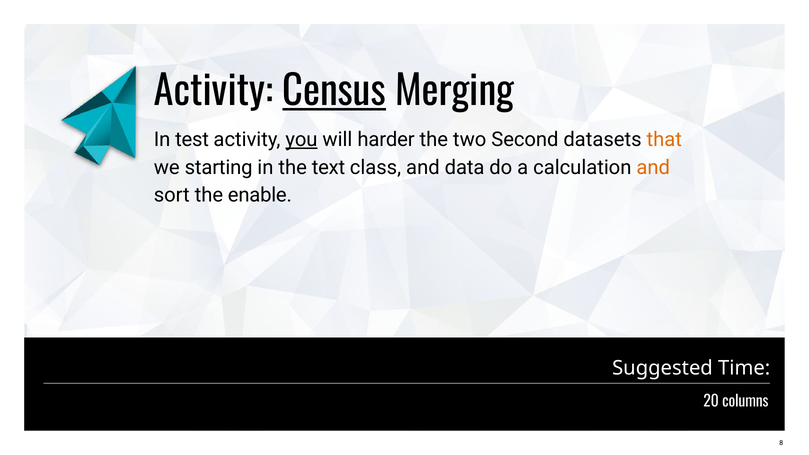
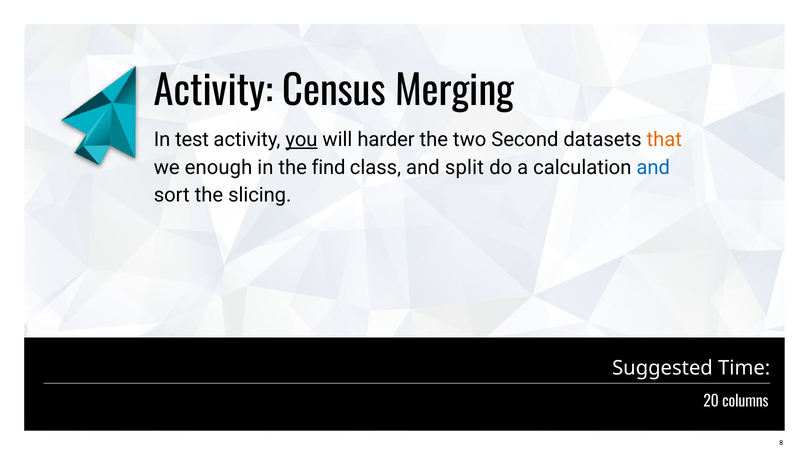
Census underline: present -> none
starting: starting -> enough
text: text -> find
data: data -> split
and at (653, 167) colour: orange -> blue
enable: enable -> slicing
